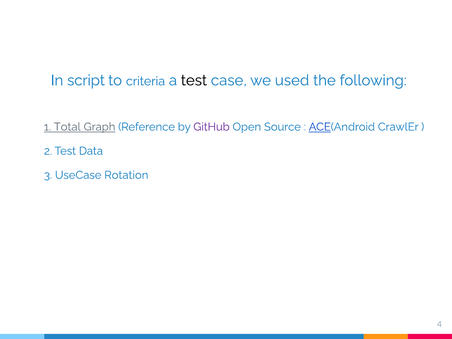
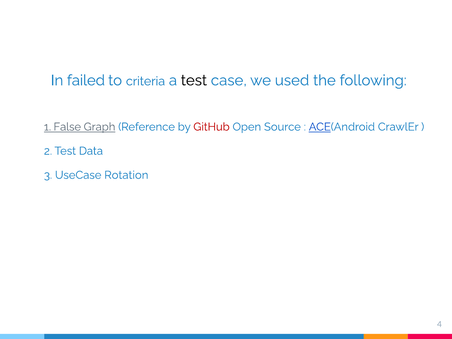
script: script -> failed
Total: Total -> False
GitHub colour: purple -> red
